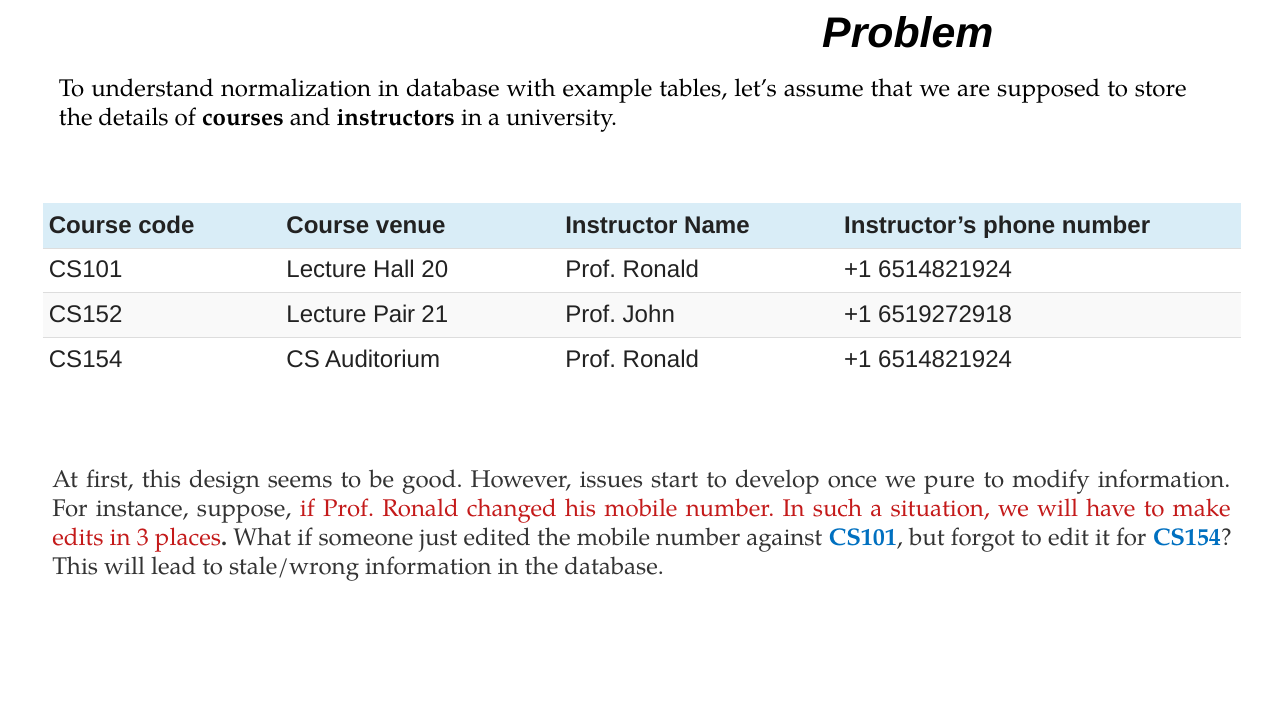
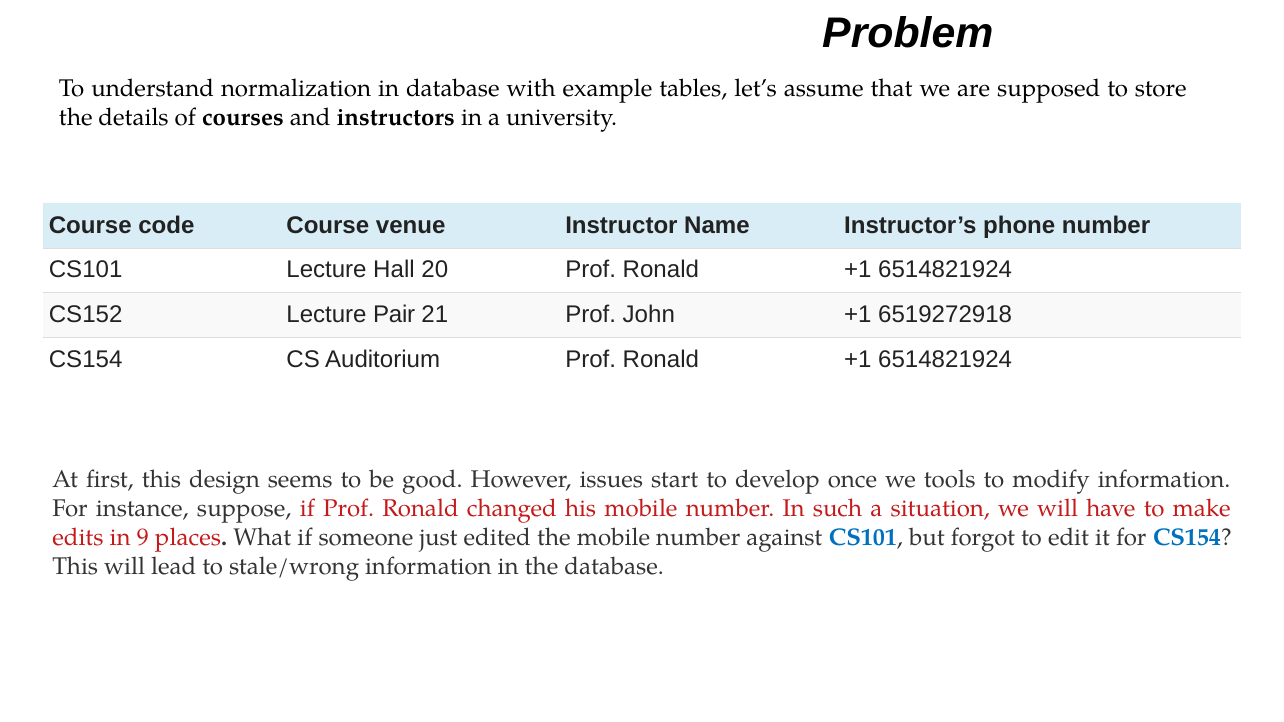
pure: pure -> tools
3: 3 -> 9
